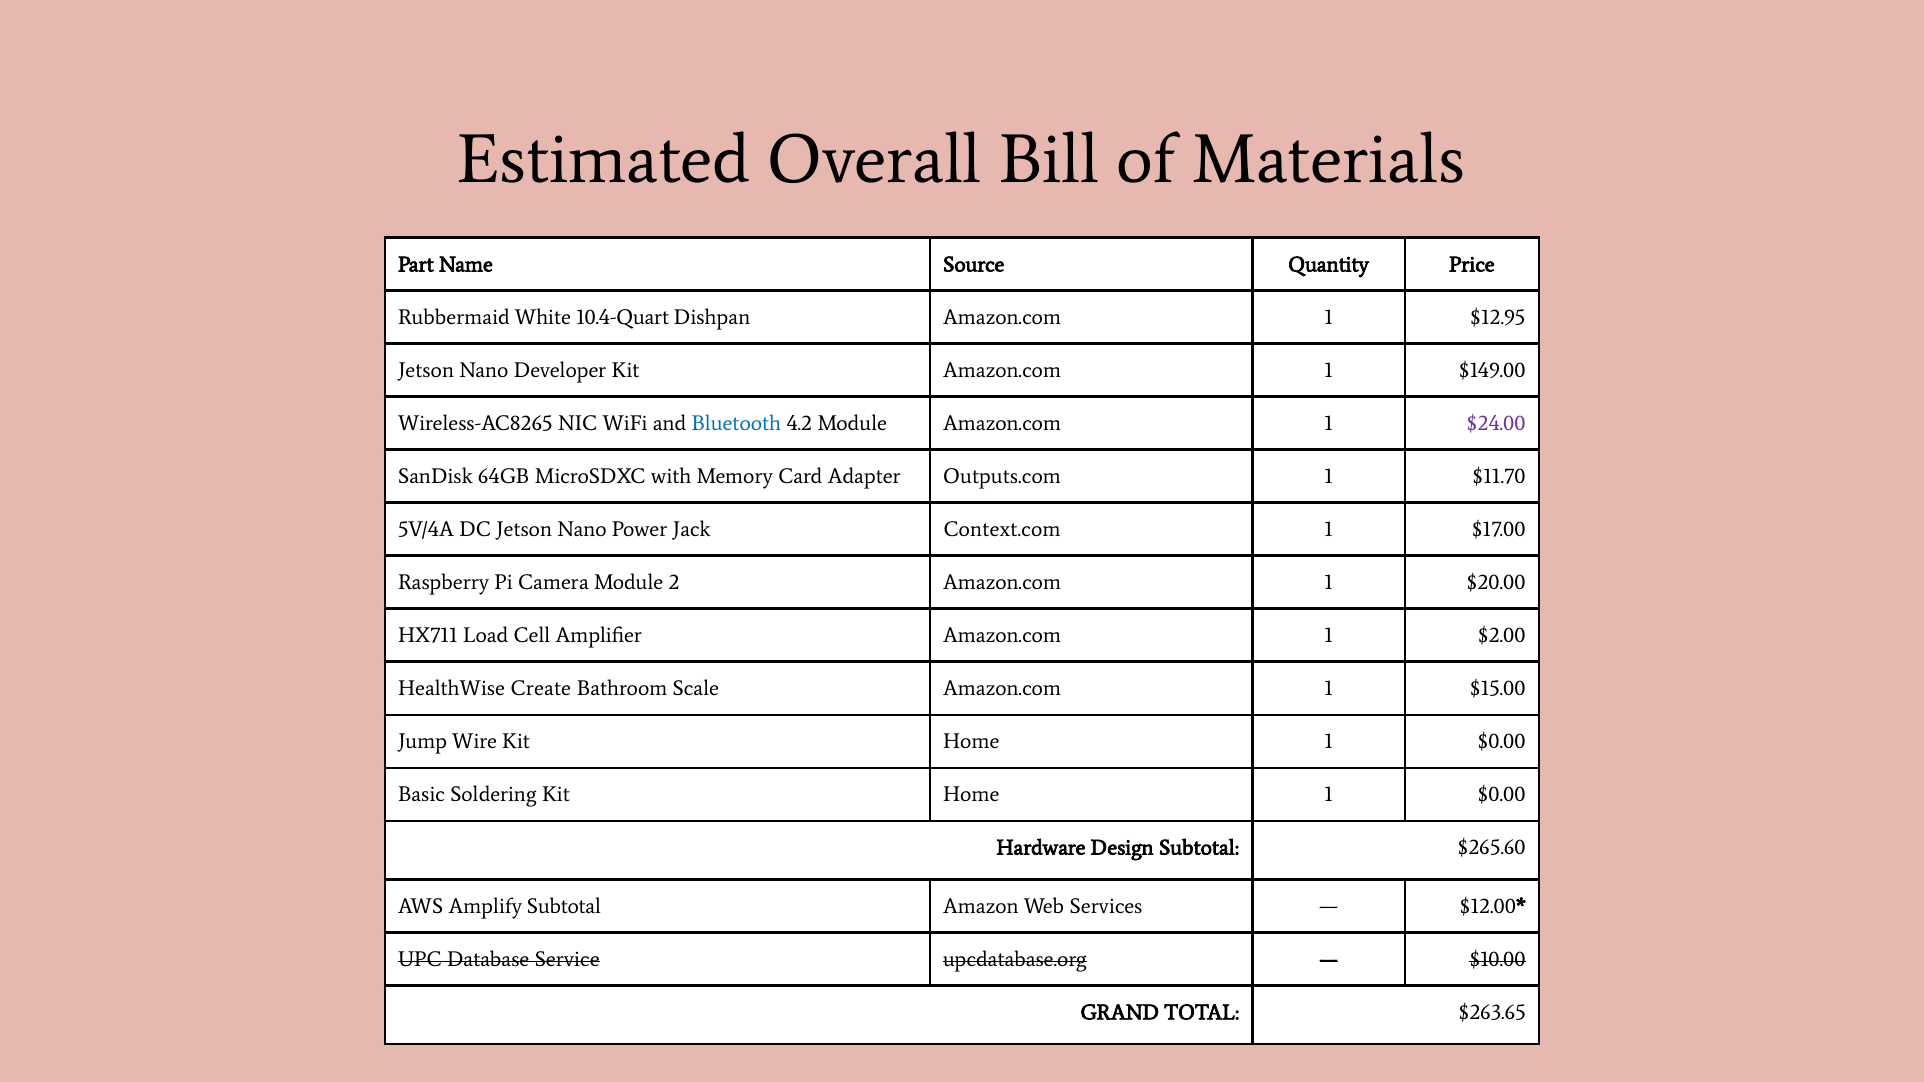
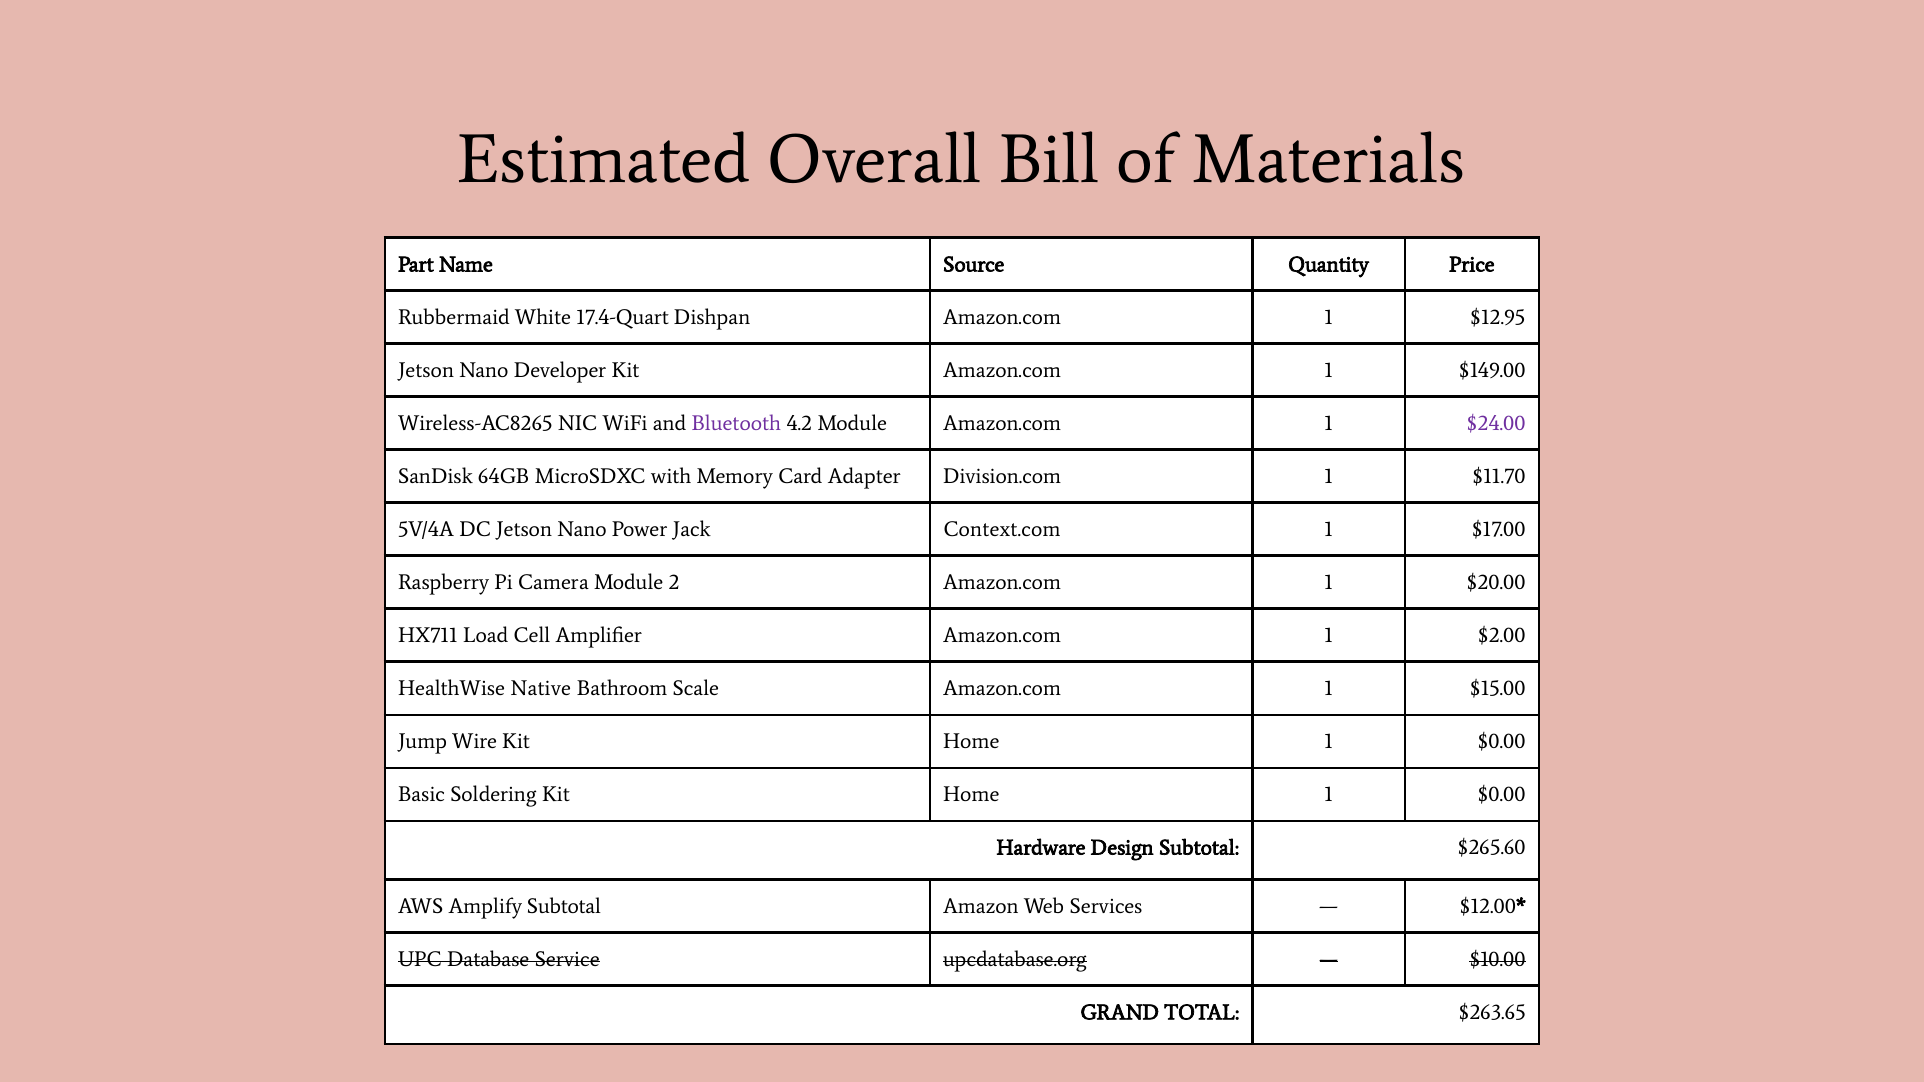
10.4-Quart: 10.4-Quart -> 17.4-Quart
Bluetooth colour: blue -> purple
Outputs.com: Outputs.com -> Division.com
Create: Create -> Native
